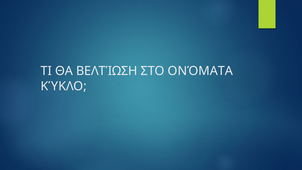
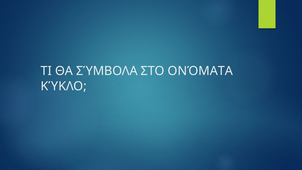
ΒΕΛΤΊΩΣΗ: ΒΕΛΤΊΩΣΗ -> ΣΎΜΒΟΛΑ
